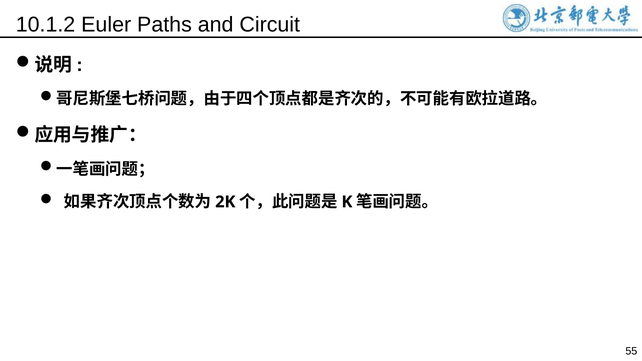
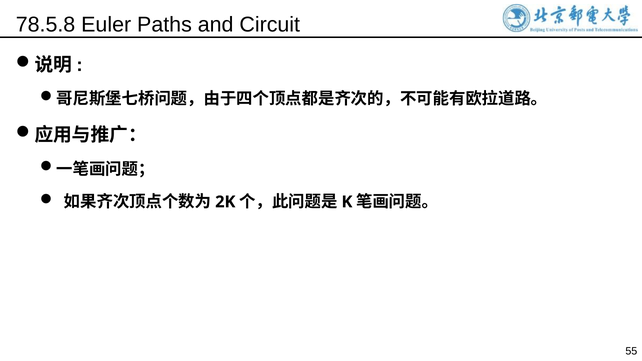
10.1.2: 10.1.2 -> 78.5.8
